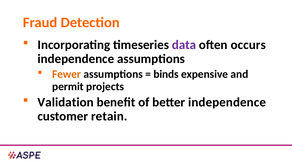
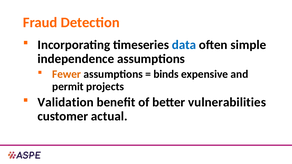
data colour: purple -> blue
occurs: occurs -> simple
better independence: independence -> vulnerabilities
retain: retain -> actual
